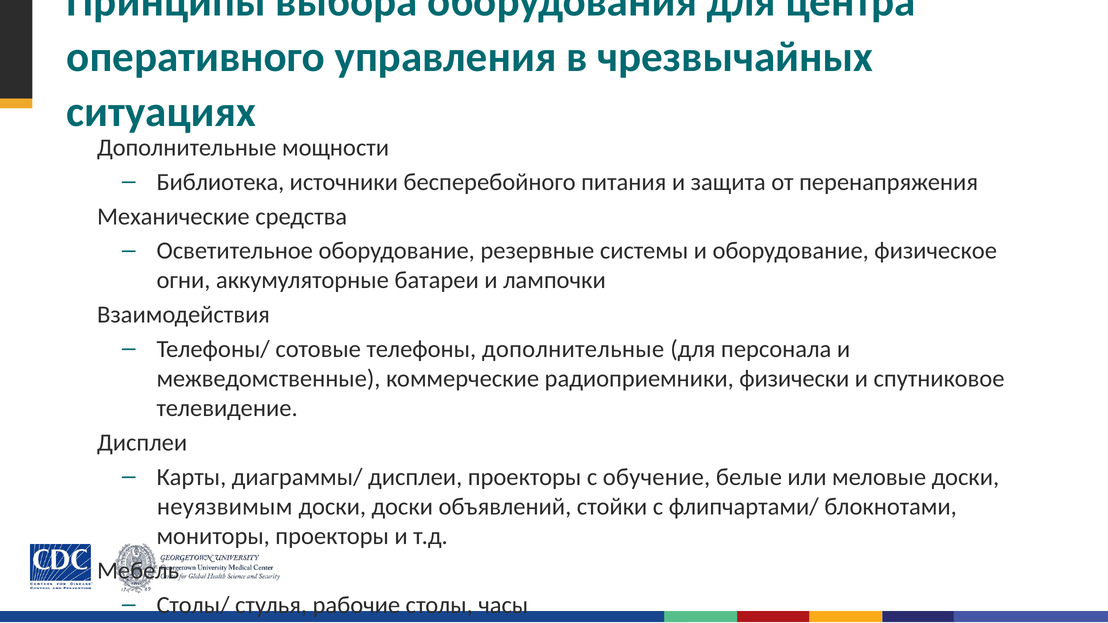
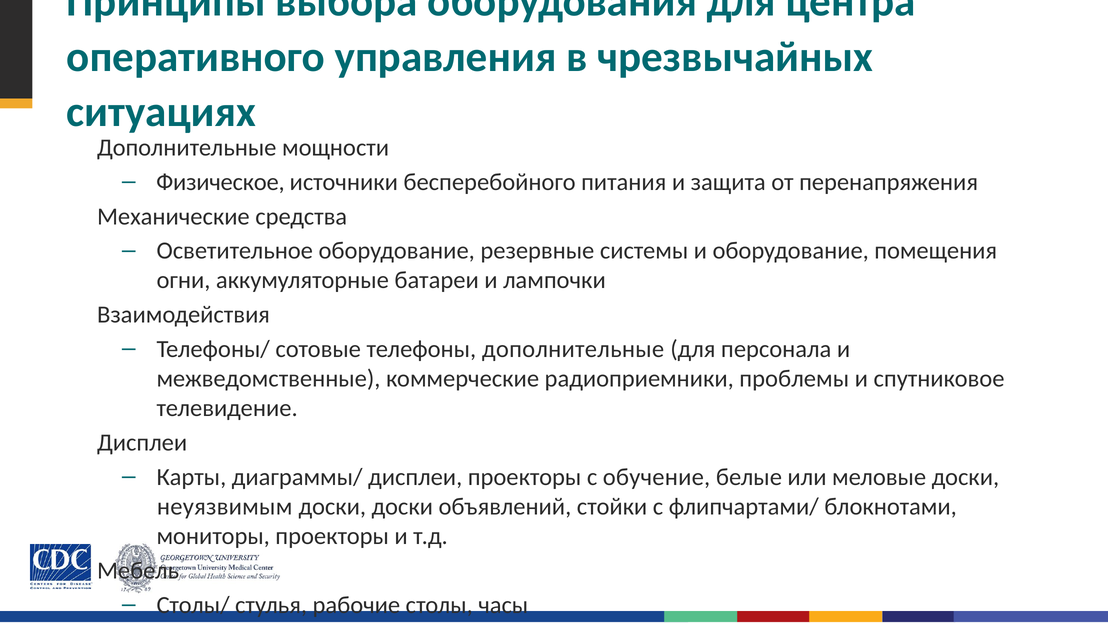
Библиотека: Библиотека -> Физическое
физическое: физическое -> помещения
физически: физически -> проблемы
